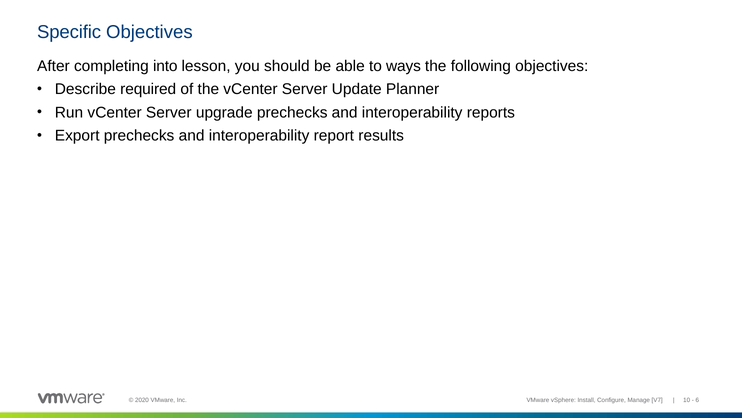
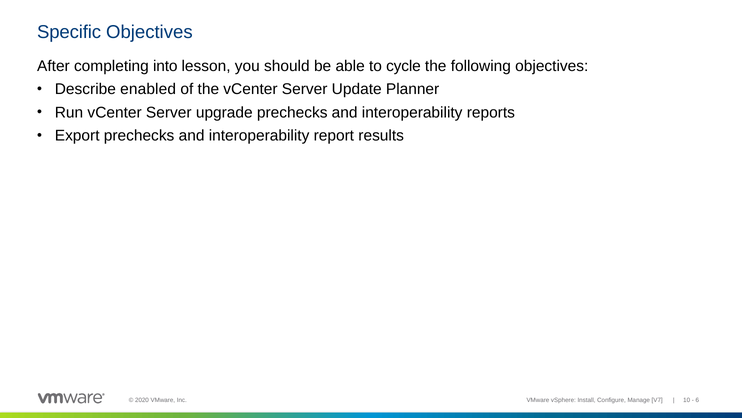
ways: ways -> cycle
required: required -> enabled
